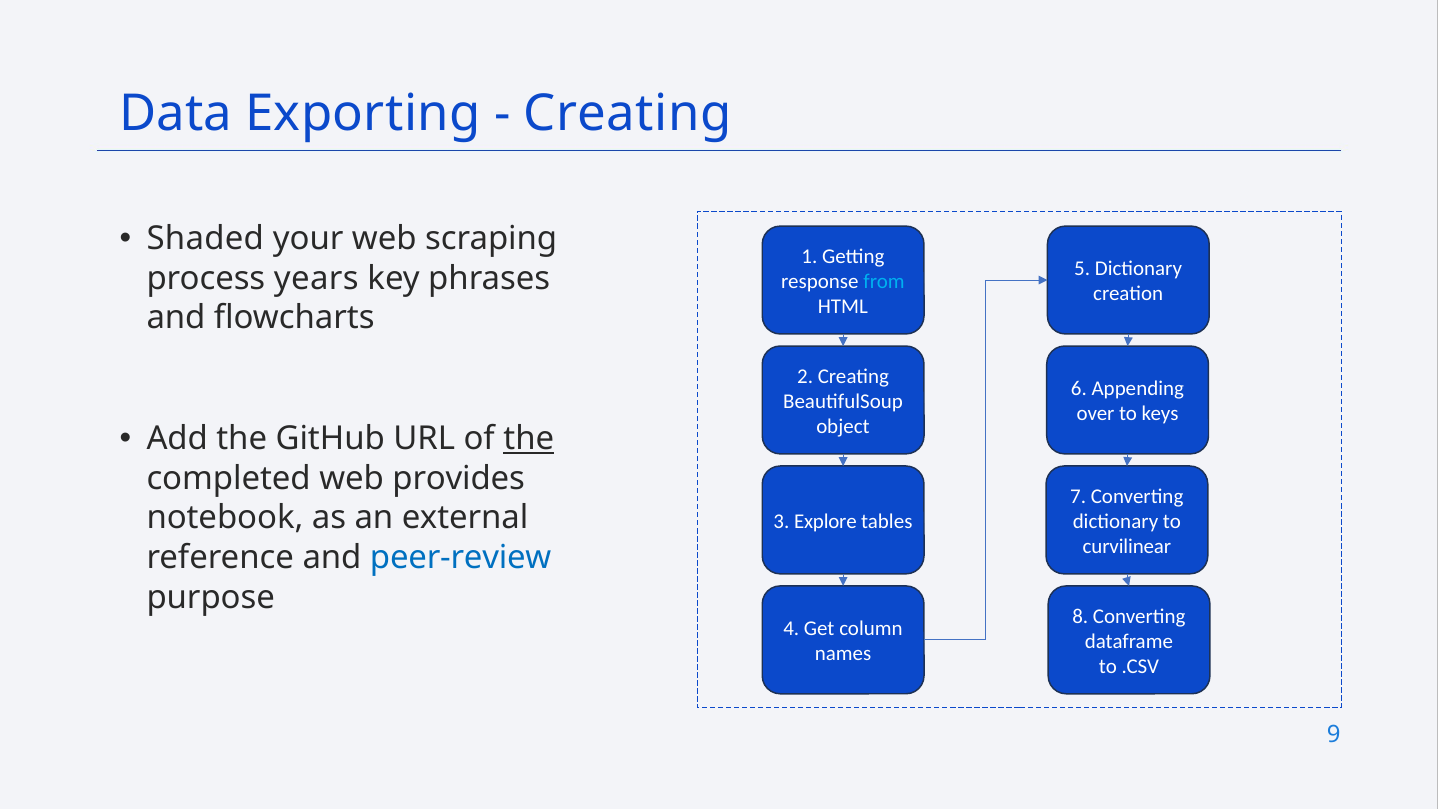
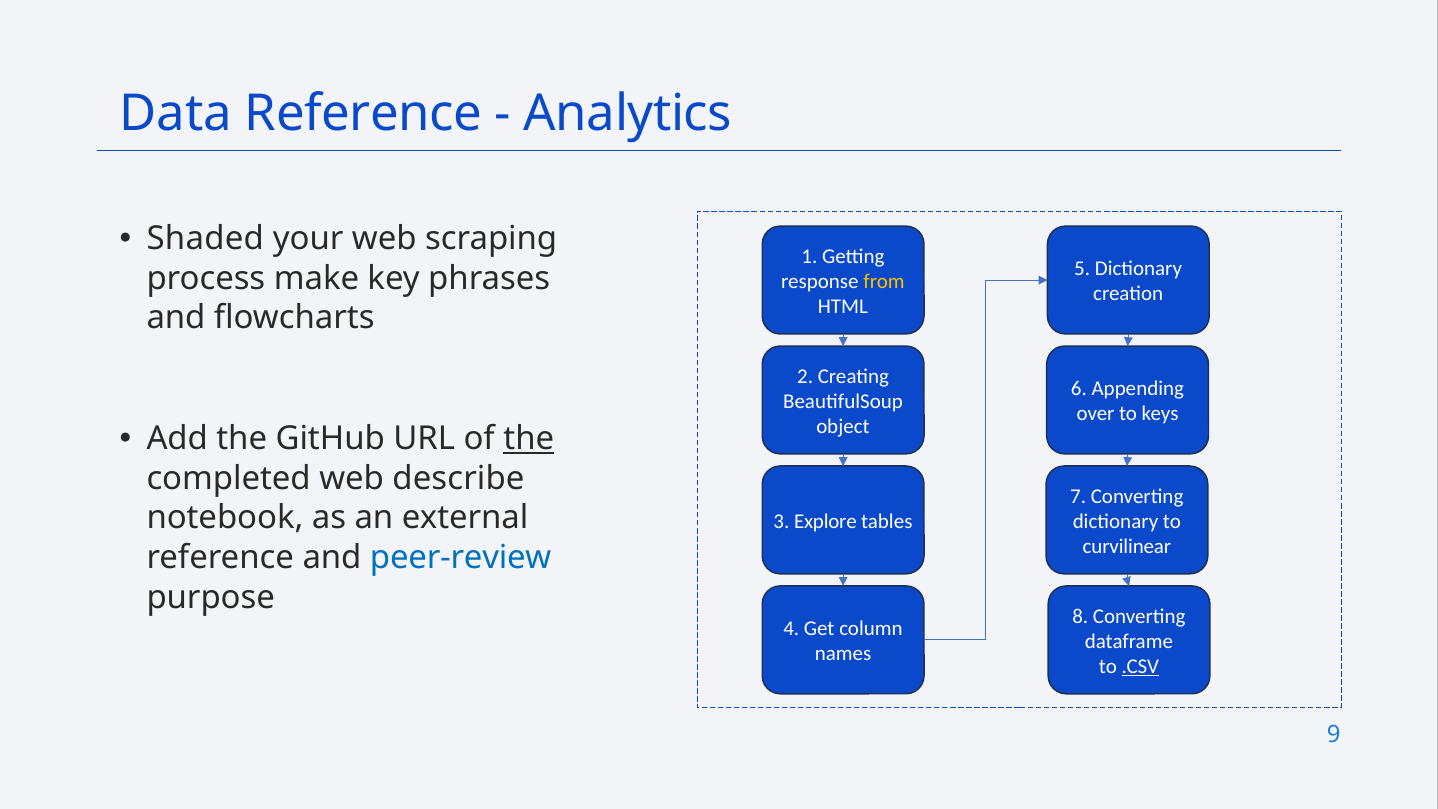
Data Exporting: Exporting -> Reference
Creating at (628, 114): Creating -> Analytics
years: years -> make
from colour: light blue -> yellow
provides: provides -> describe
.CSV underline: none -> present
